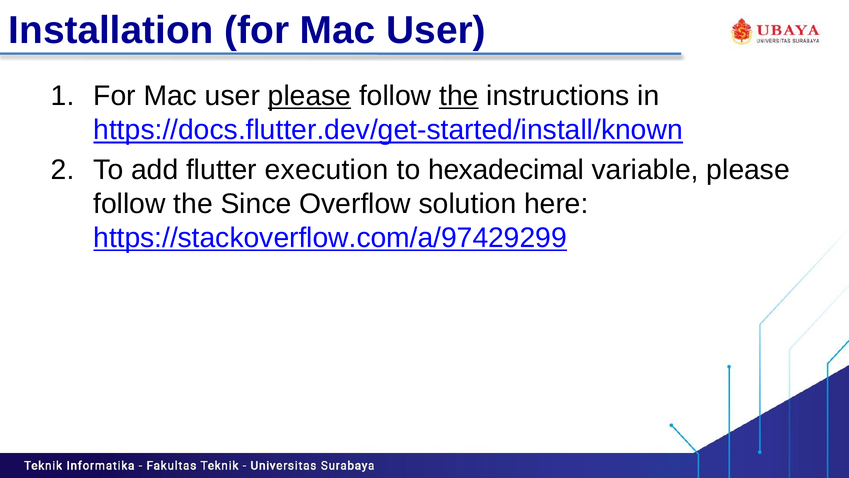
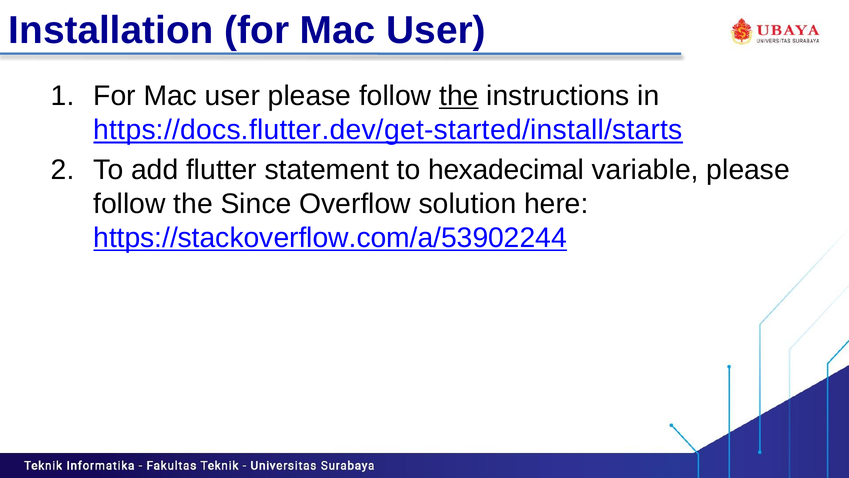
please at (309, 96) underline: present -> none
https://docs.flutter.dev/get-started/install/known: https://docs.flutter.dev/get-started/install/known -> https://docs.flutter.dev/get-started/install/starts
execution: execution -> statement
https://stackoverflow.com/a/97429299: https://stackoverflow.com/a/97429299 -> https://stackoverflow.com/a/53902244
